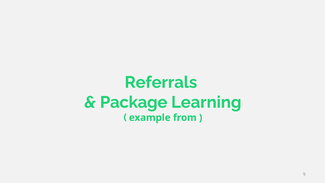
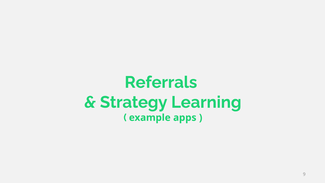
Package: Package -> Strategy
from: from -> apps
